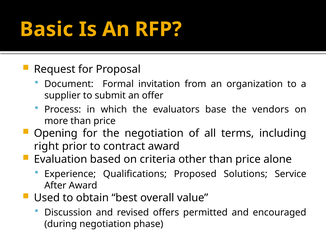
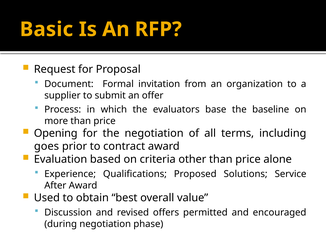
vendors: vendors -> baseline
right: right -> goes
